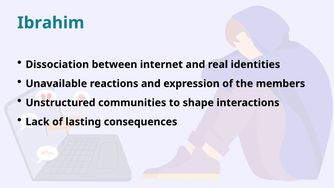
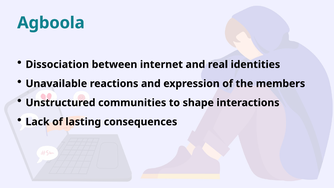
Ibrahim: Ibrahim -> Agboola
